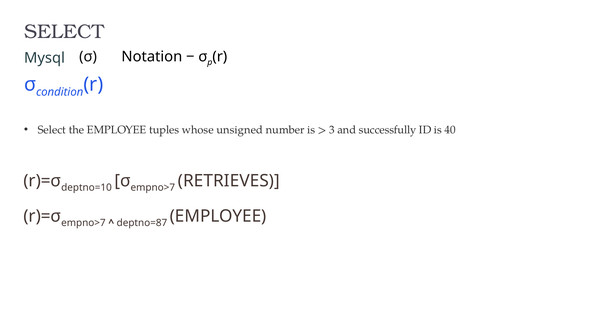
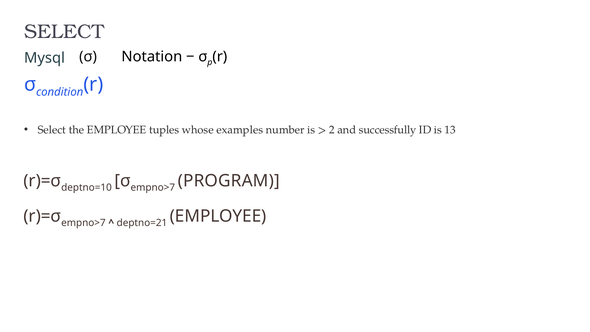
unsigned: unsigned -> examples
3: 3 -> 2
40: 40 -> 13
RETRIEVES: RETRIEVES -> PROGRAM
deptno=87: deptno=87 -> deptno=21
